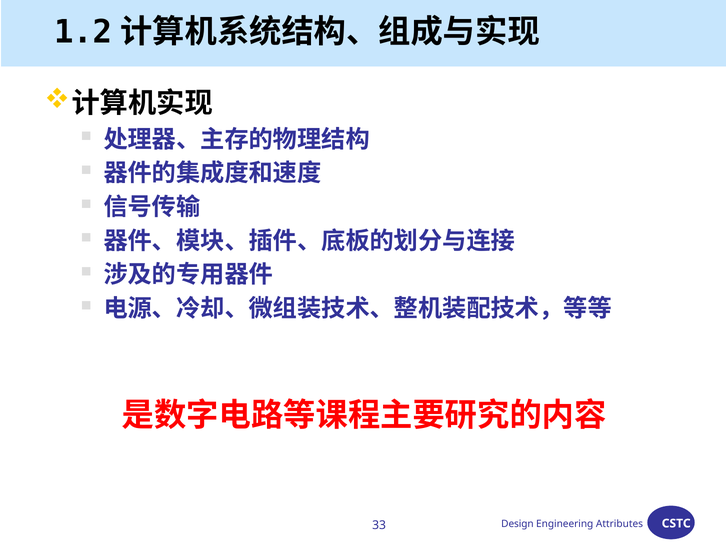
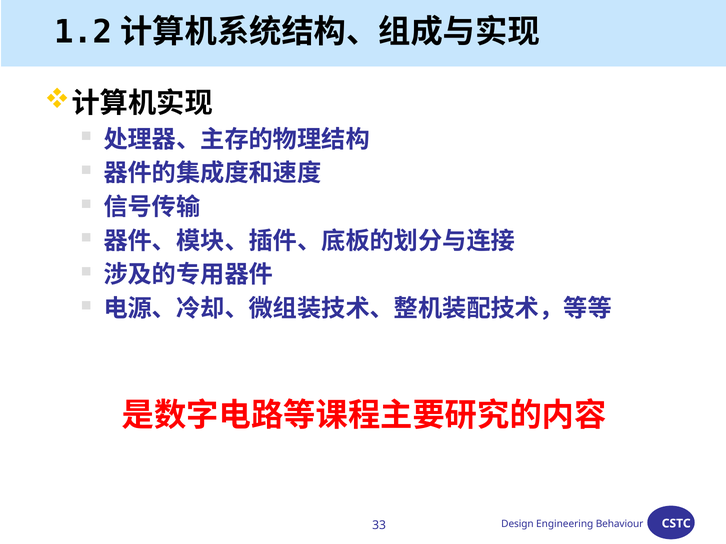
Attributes: Attributes -> Behaviour
